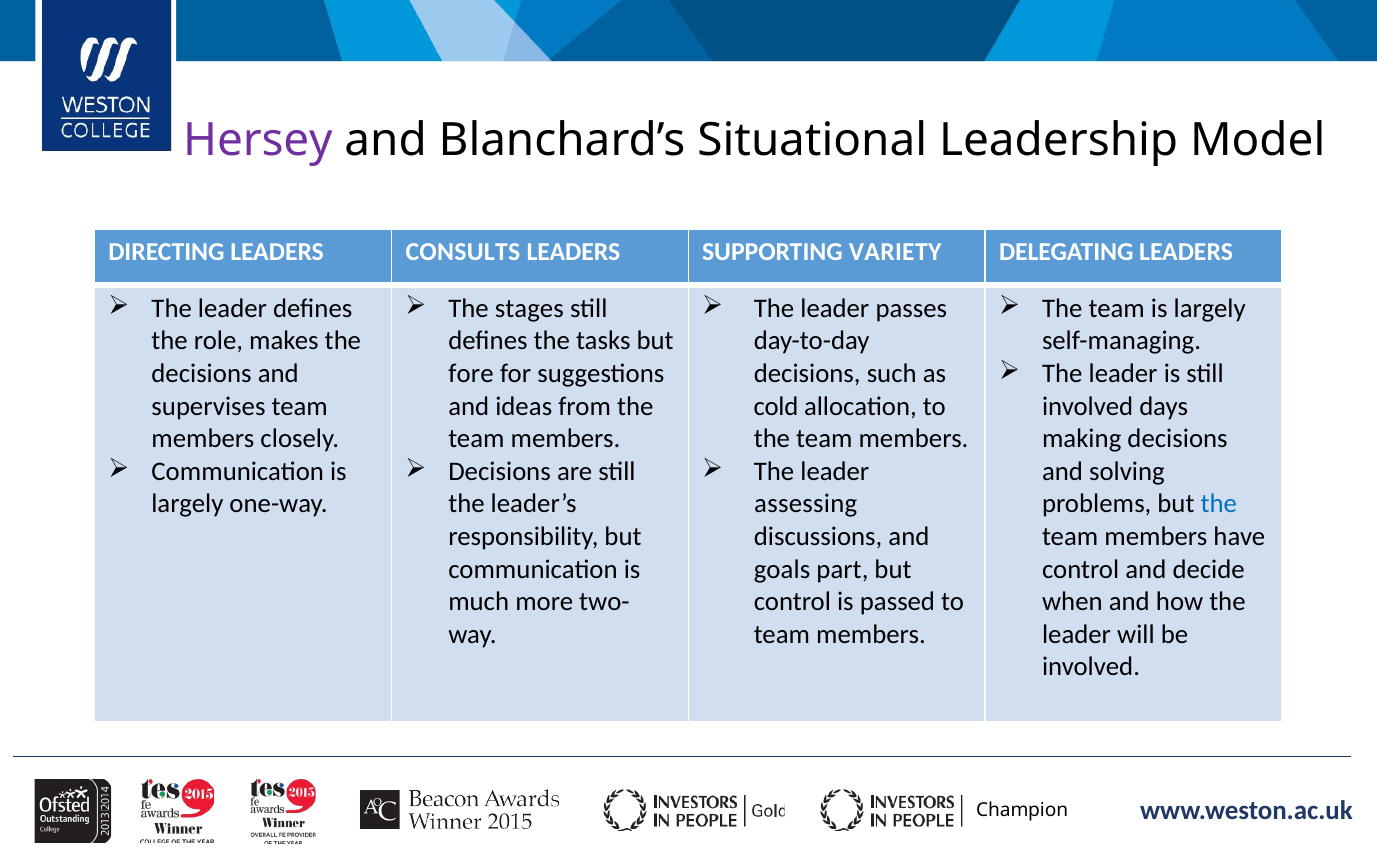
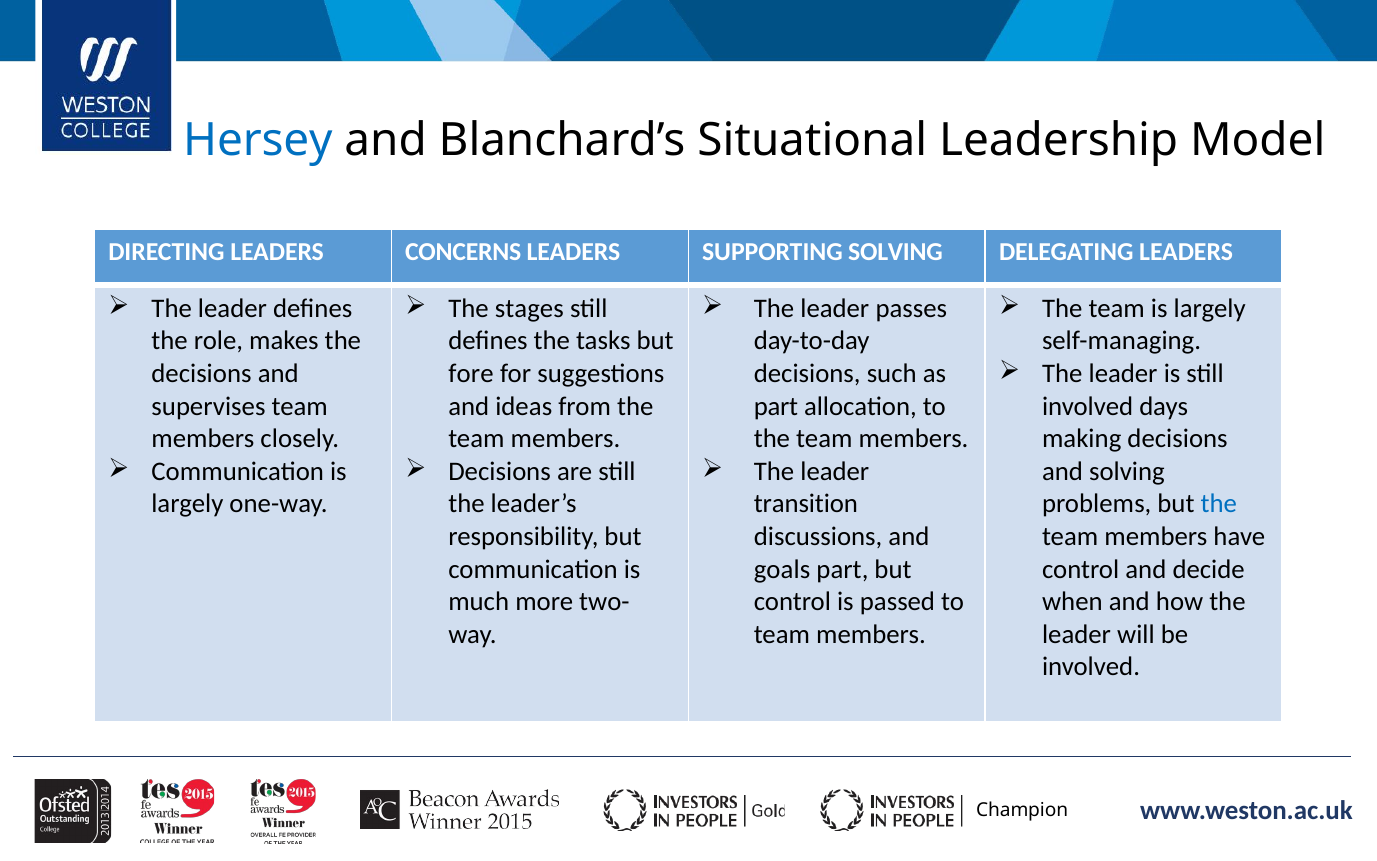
Hersey colour: purple -> blue
CONSULTS: CONSULTS -> CONCERNS
SUPPORTING VARIETY: VARIETY -> SOLVING
cold at (776, 406): cold -> part
assessing: assessing -> transition
